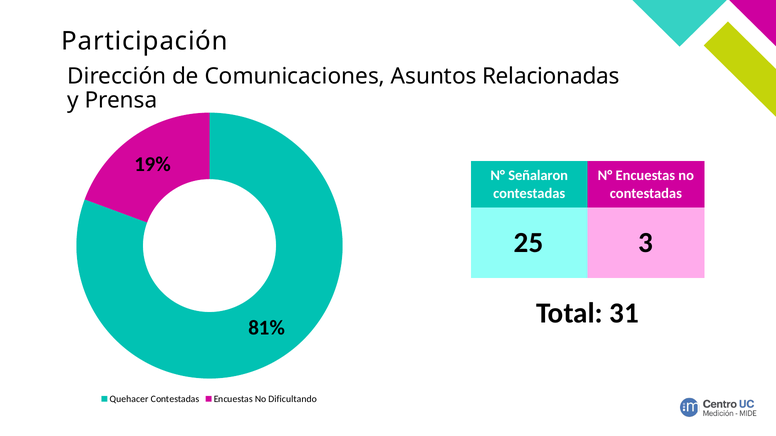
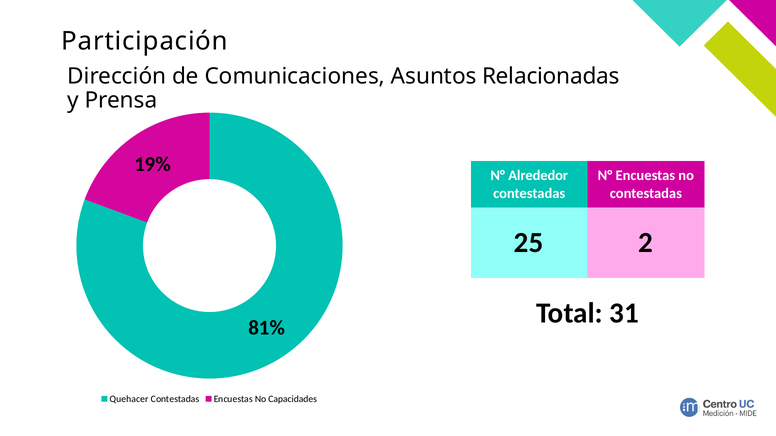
Señalaron: Señalaron -> Alrededor
3: 3 -> 2
Dificultando: Dificultando -> Capacidades
